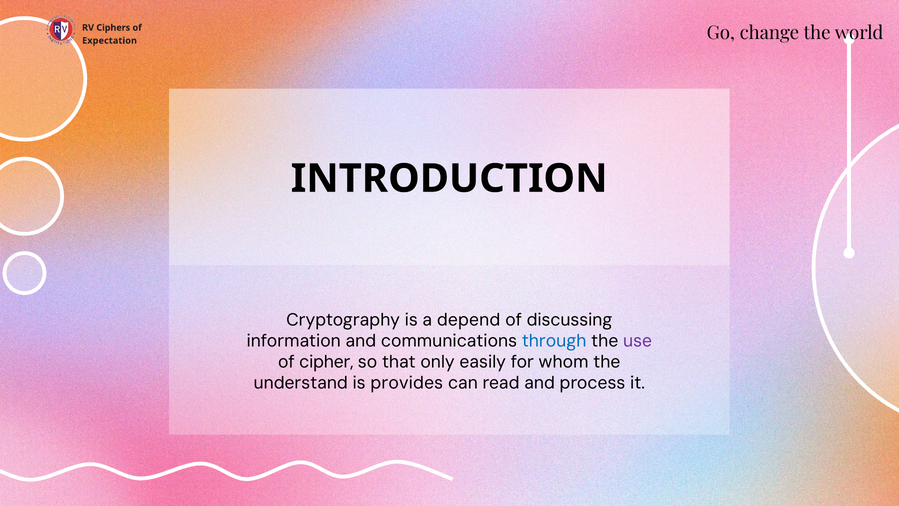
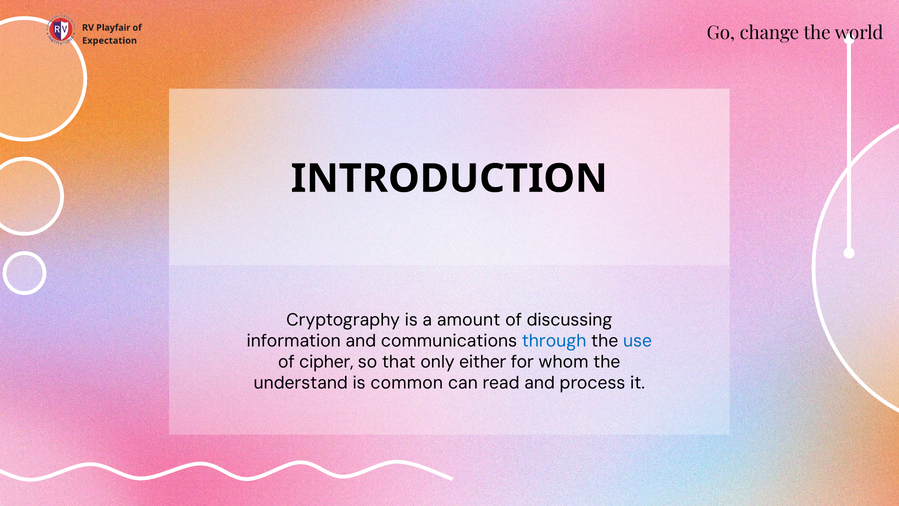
Ciphers: Ciphers -> Playfair
depend: depend -> amount
use colour: purple -> blue
easily: easily -> either
provides: provides -> common
